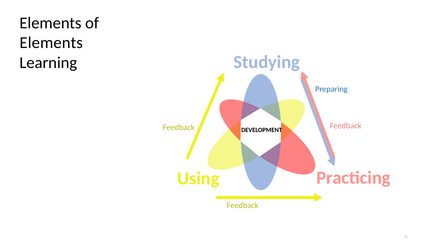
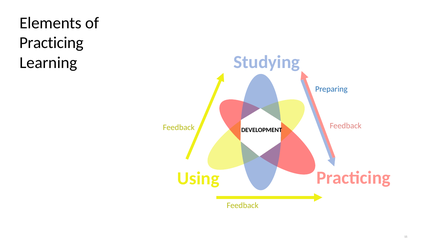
Elements at (51, 43): Elements -> Practicing
